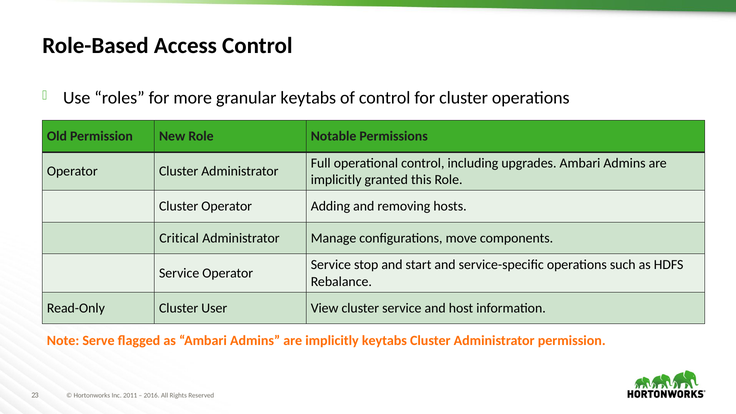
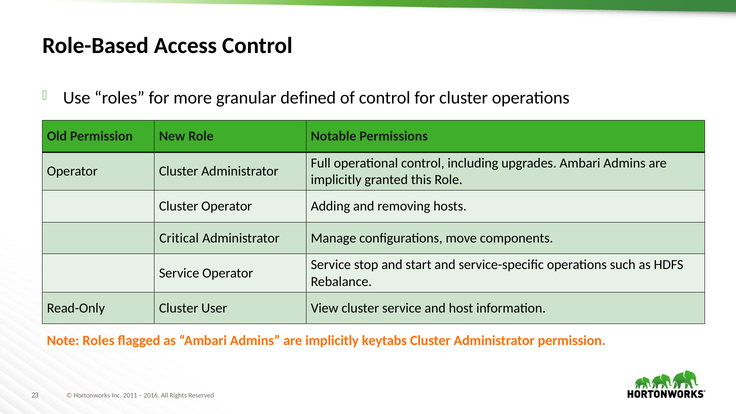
granular keytabs: keytabs -> defined
Note Serve: Serve -> Roles
